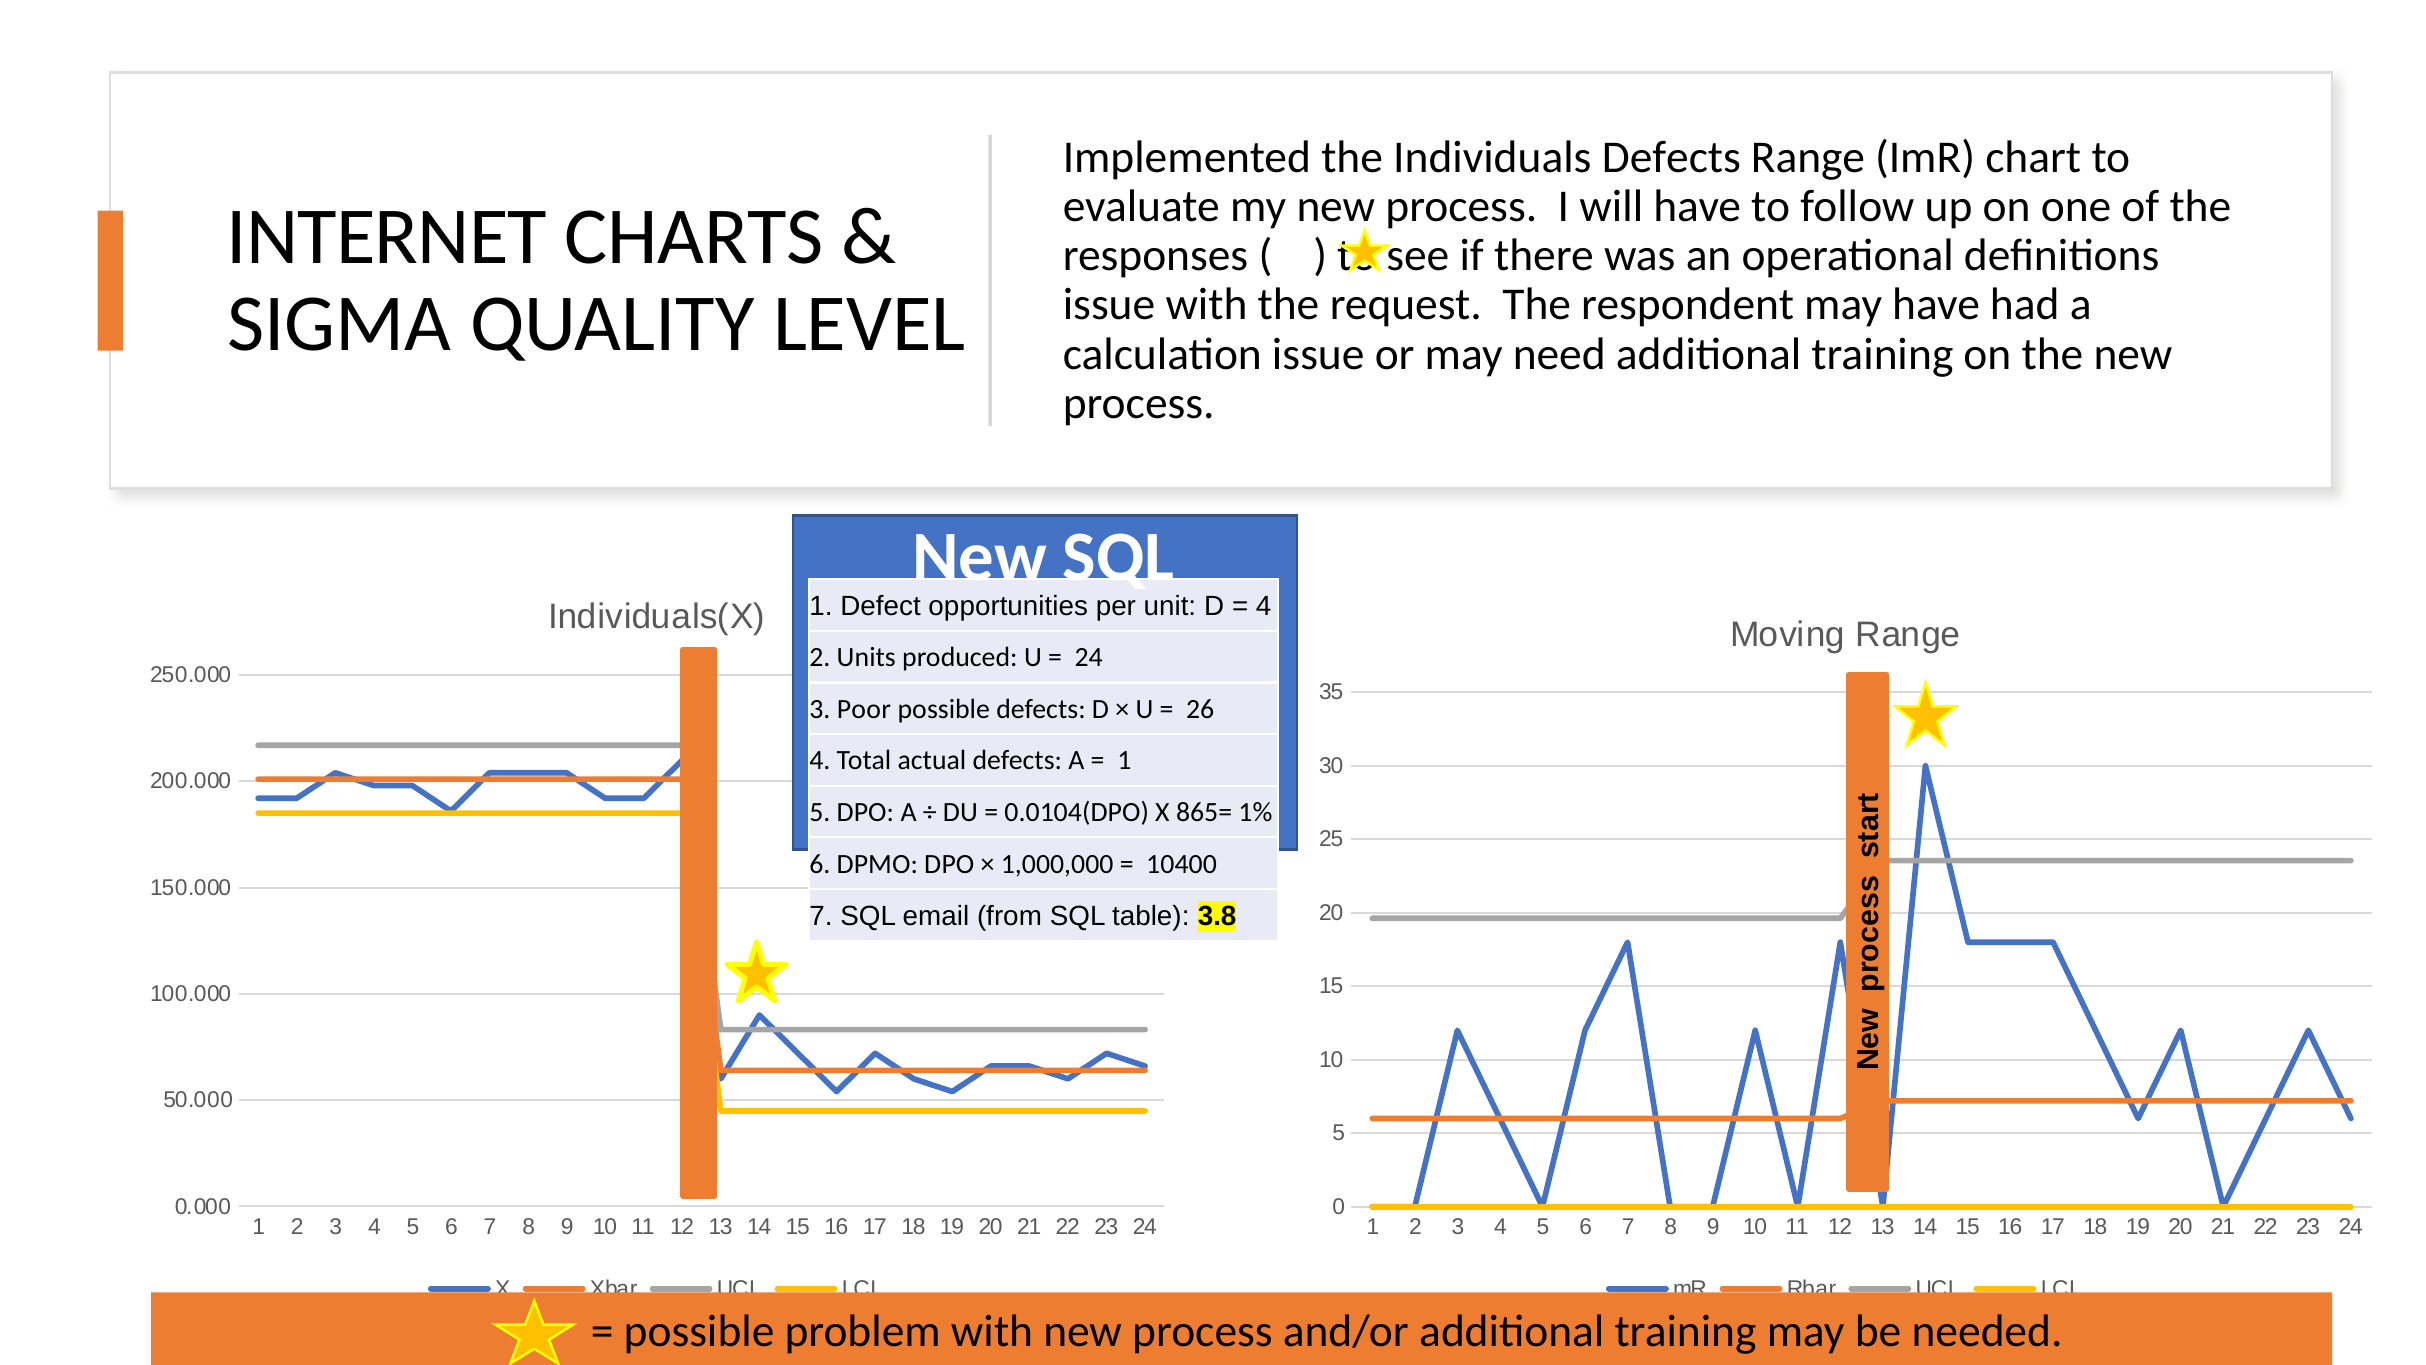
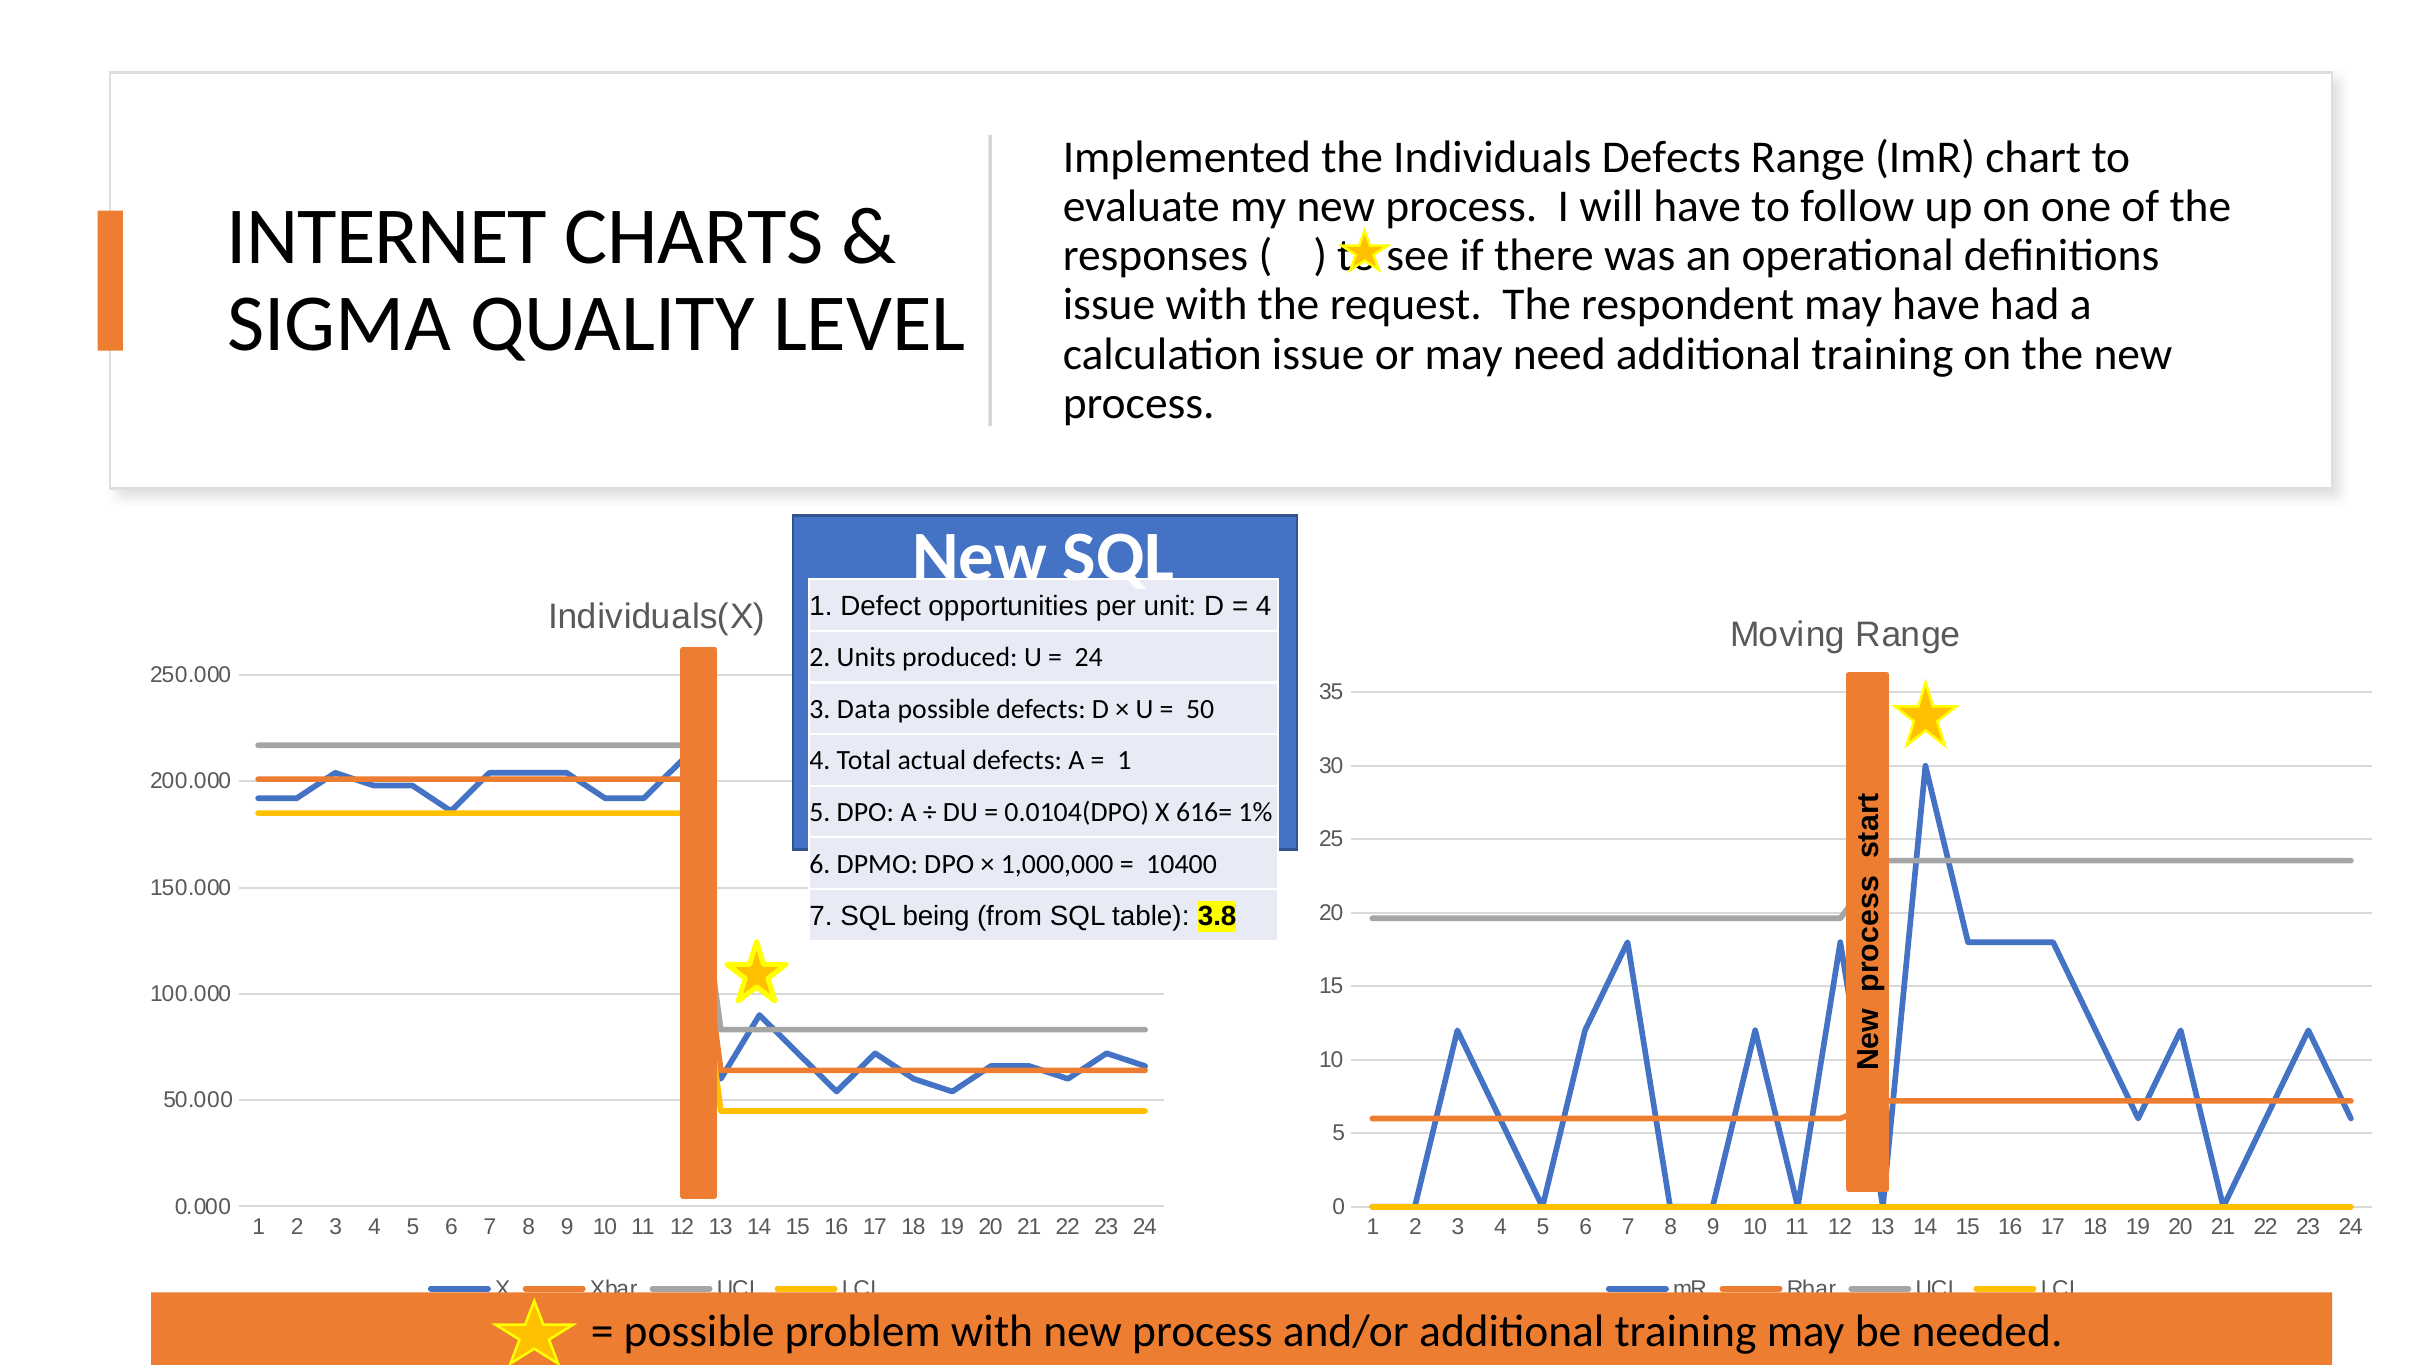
Poor: Poor -> Data
26: 26 -> 50
865=: 865= -> 616=
email: email -> being
